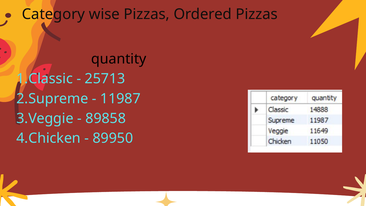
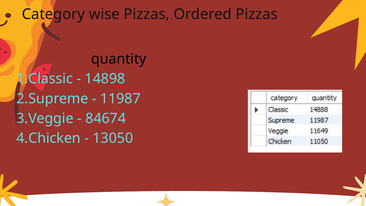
25713: 25713 -> 14898
89858: 89858 -> 84674
89950: 89950 -> 13050
